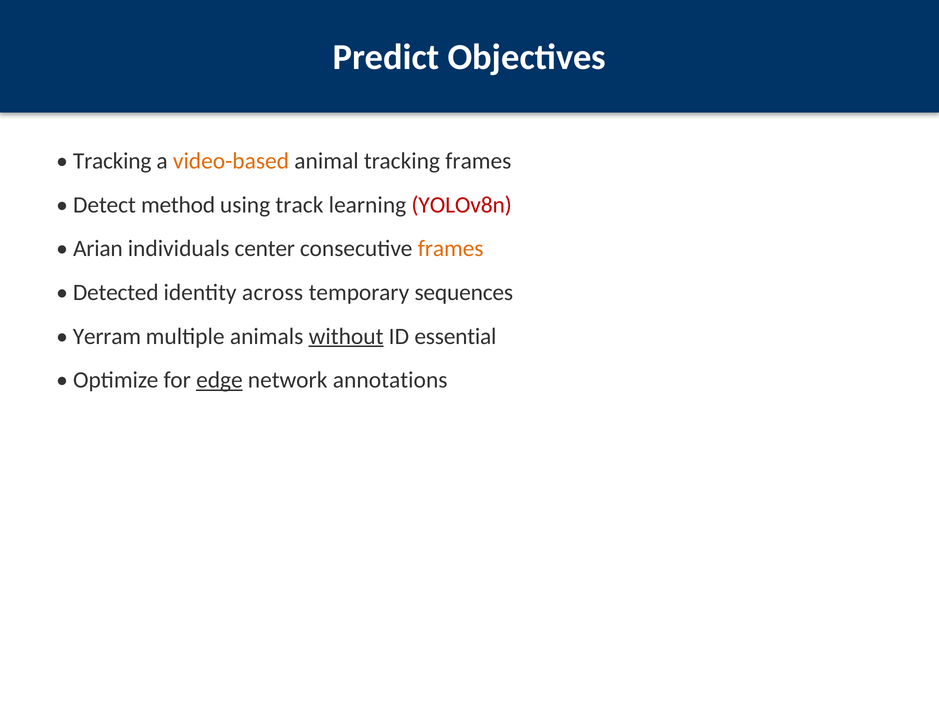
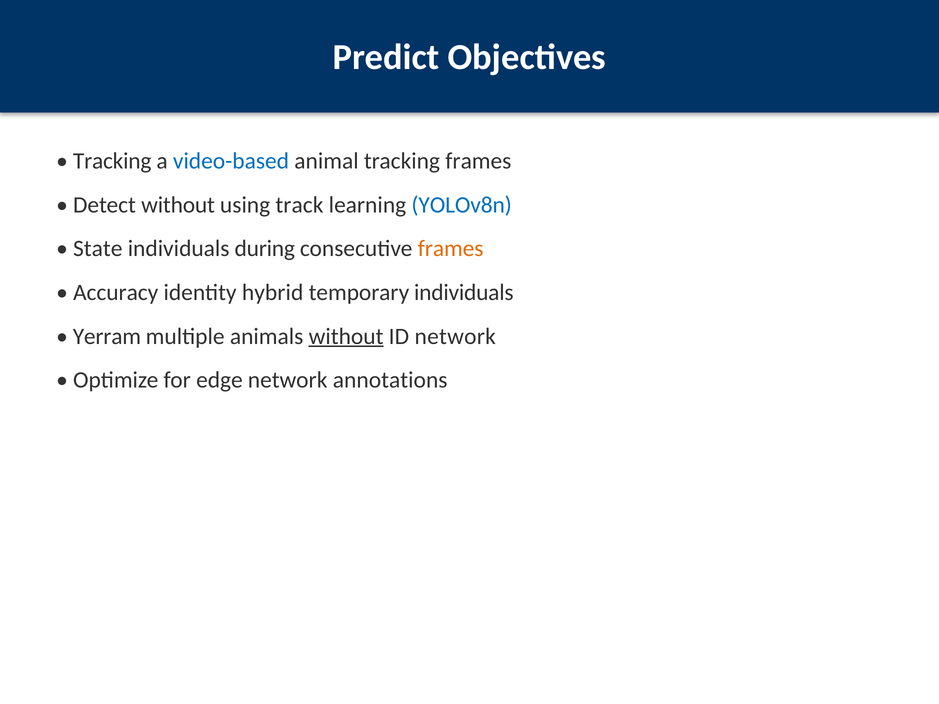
video-based colour: orange -> blue
Detect method: method -> without
YOLOv8n colour: red -> blue
Arian: Arian -> State
center: center -> during
Detected: Detected -> Accuracy
across: across -> hybrid
temporary sequences: sequences -> individuals
ID essential: essential -> network
edge underline: present -> none
